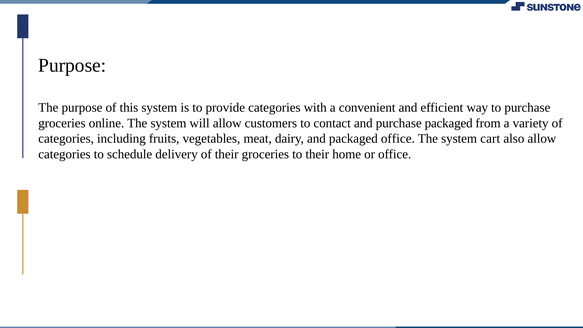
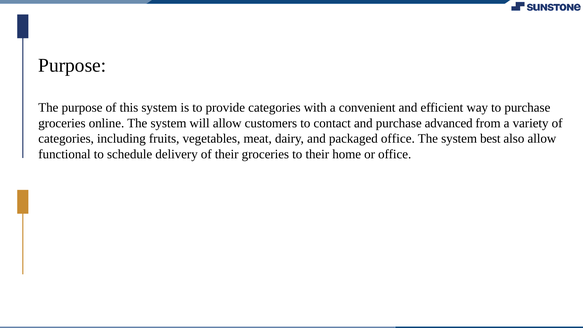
purchase packaged: packaged -> advanced
cart: cart -> best
categories at (64, 154): categories -> functional
